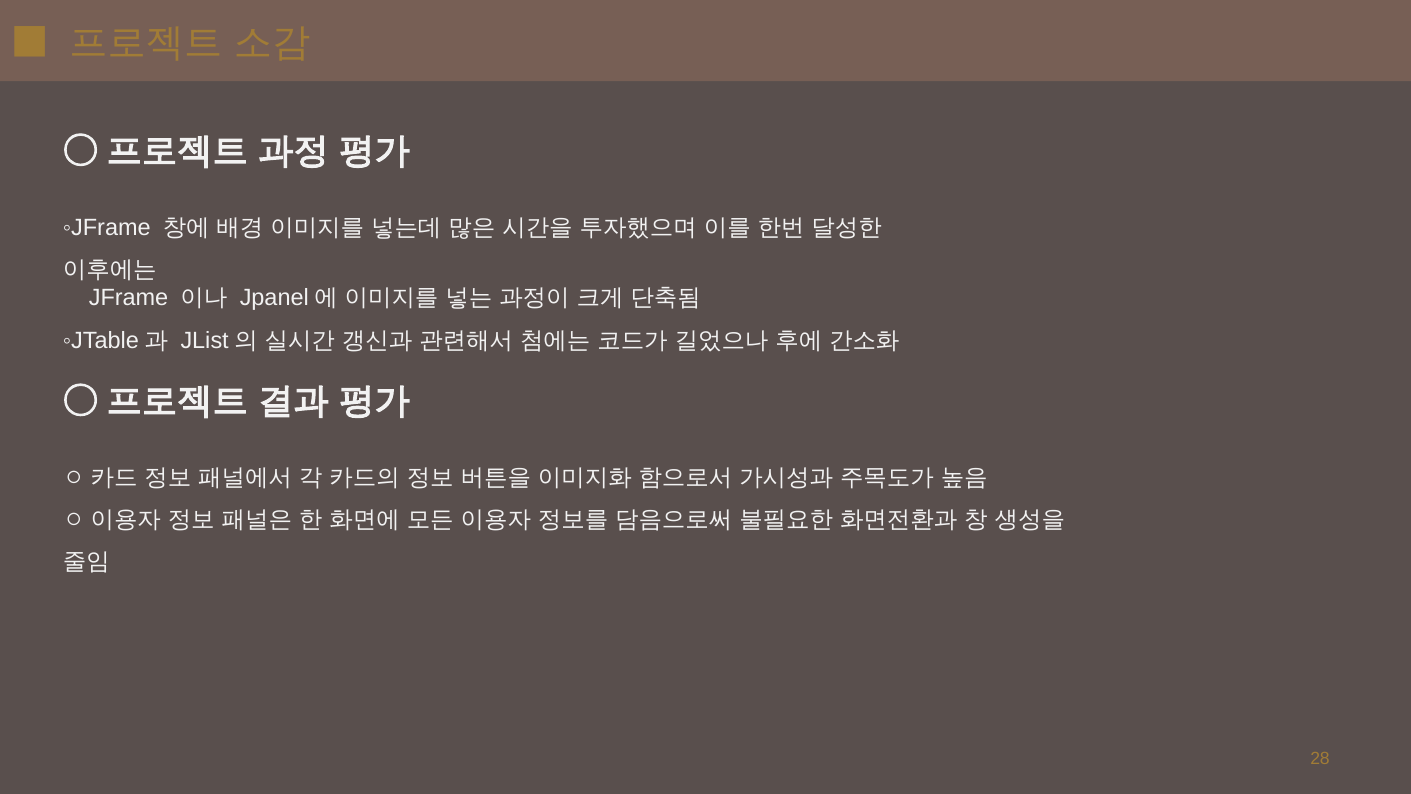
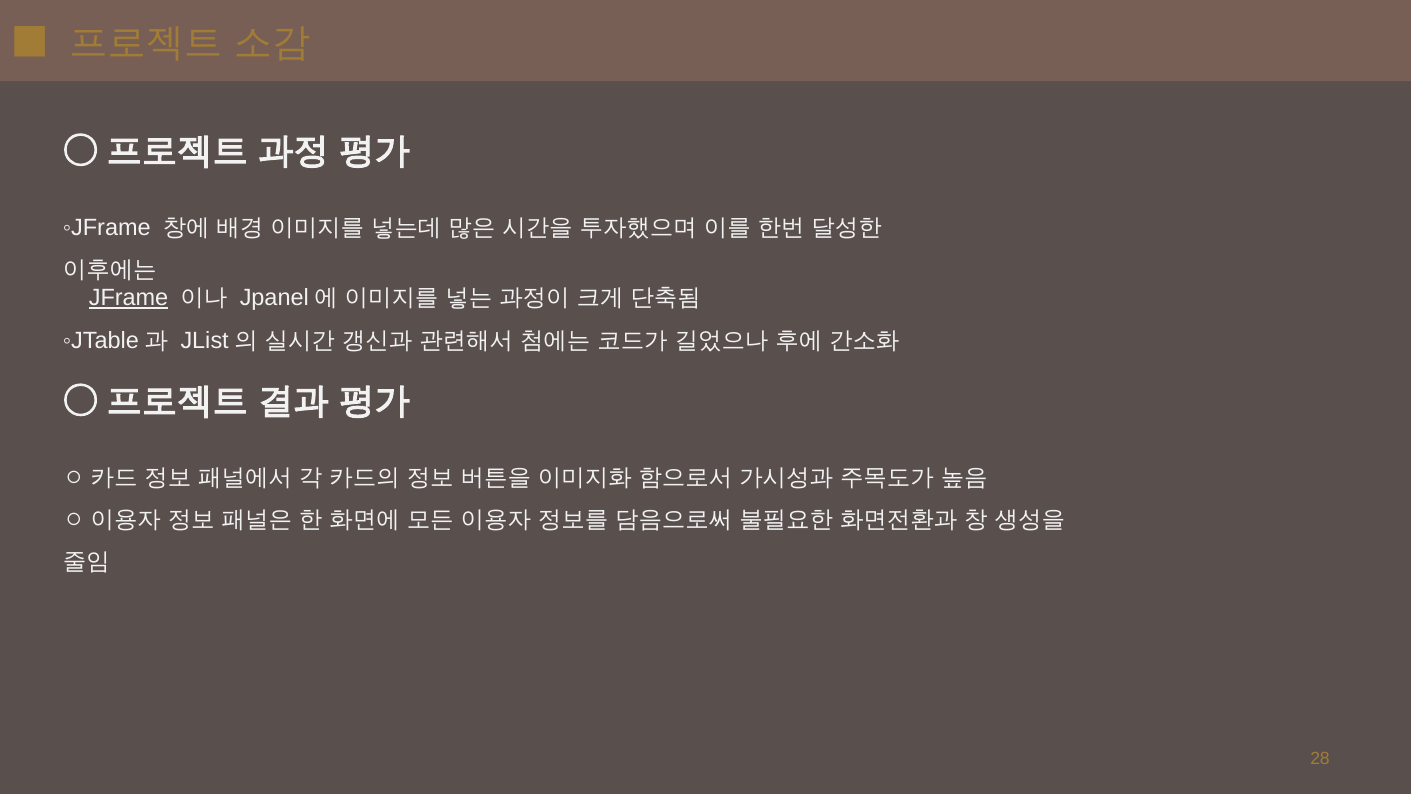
JFrame underline: none -> present
